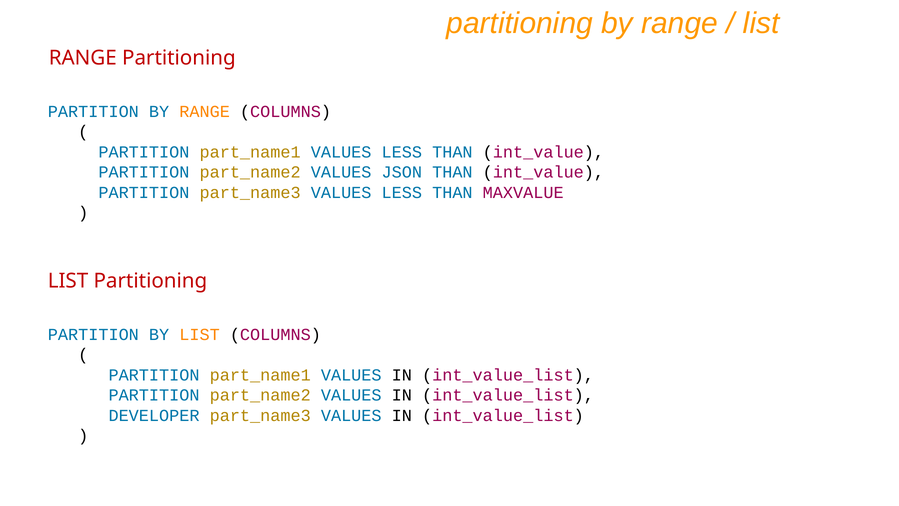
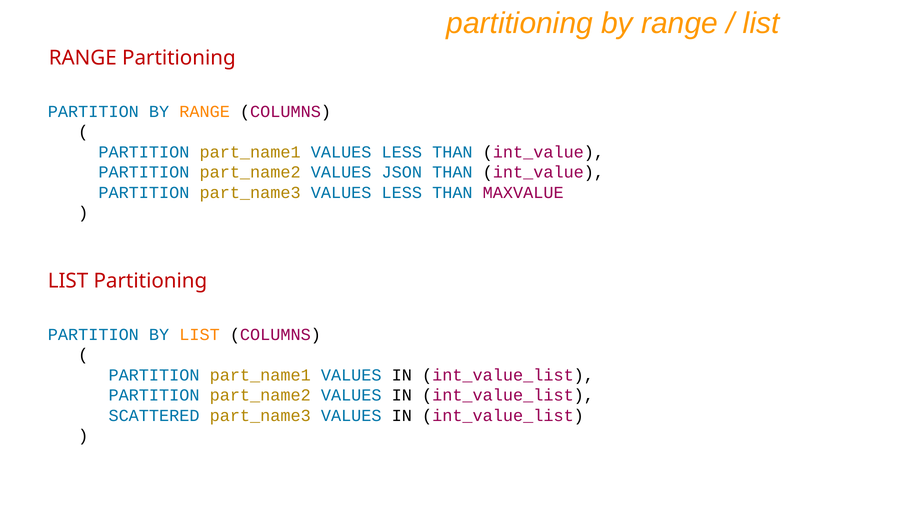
DEVELOPER: DEVELOPER -> SCATTERED
